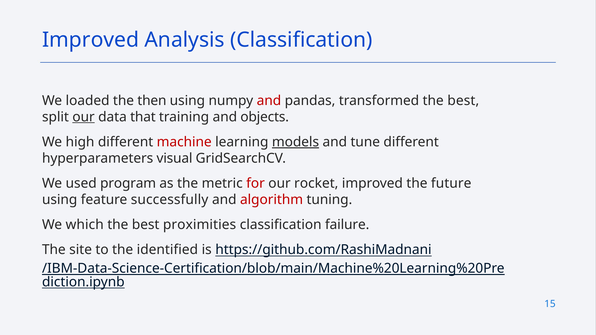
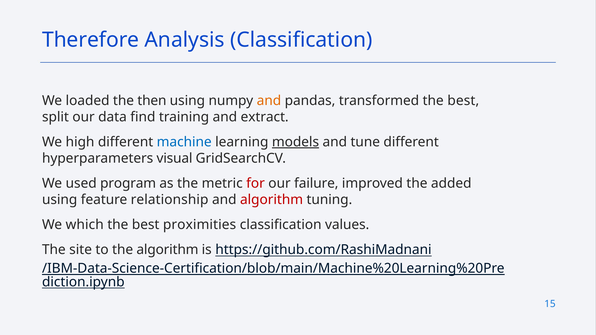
Improved at (91, 40): Improved -> Therefore
and at (269, 101) colour: red -> orange
our at (84, 117) underline: present -> none
that: that -> find
objects: objects -> extract
machine colour: red -> blue
rocket: rocket -> failure
future: future -> added
successfully: successfully -> relationship
failure: failure -> values
the identified: identified -> algorithm
